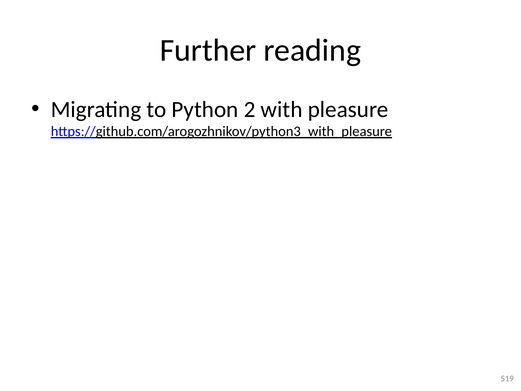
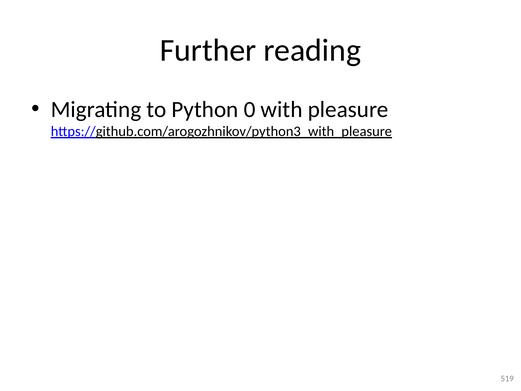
2: 2 -> 0
